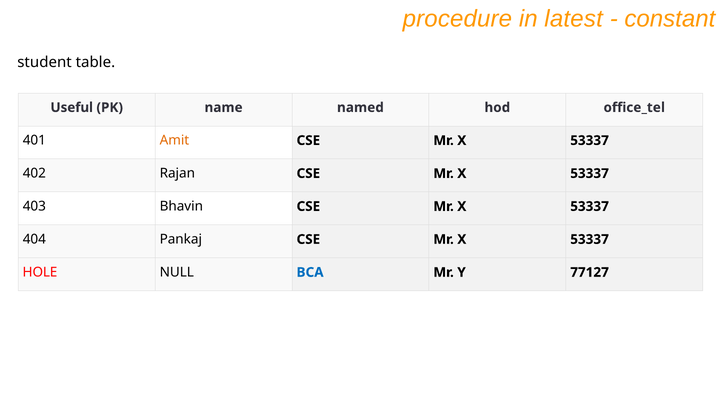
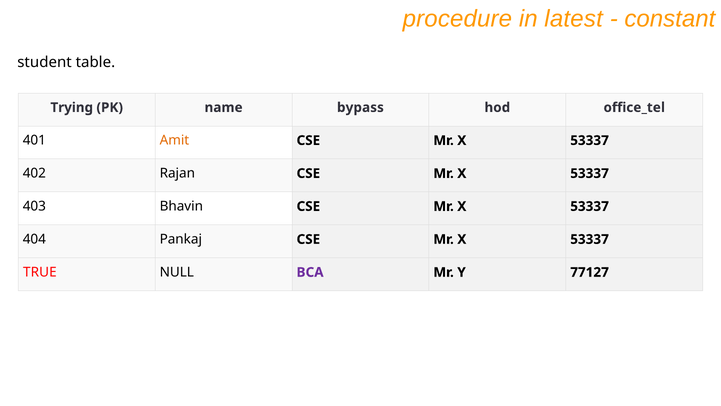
Useful: Useful -> Trying
named: named -> bypass
HOLE: HOLE -> TRUE
BCA colour: blue -> purple
